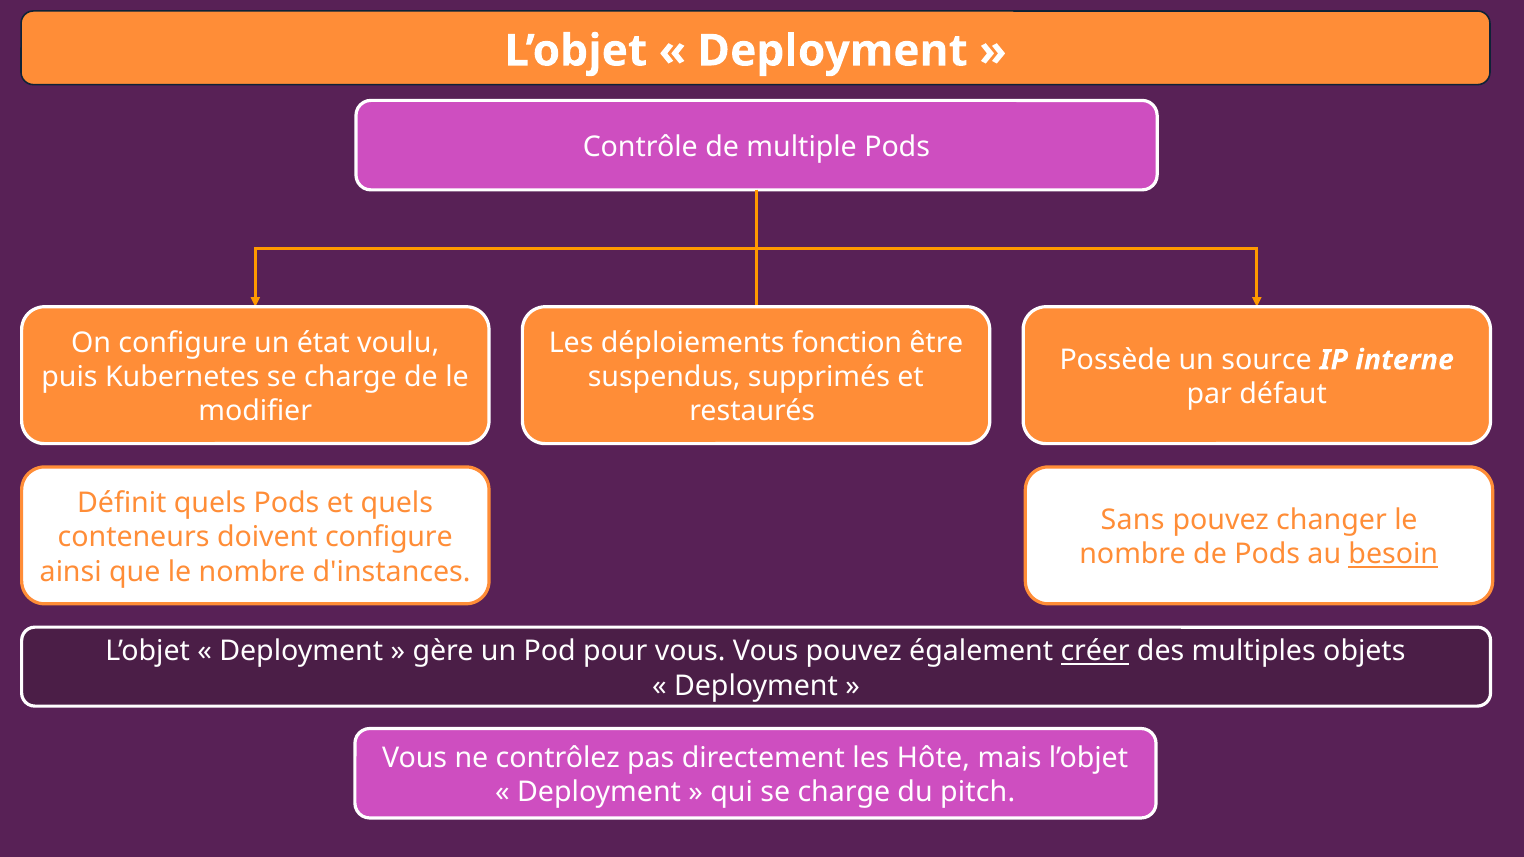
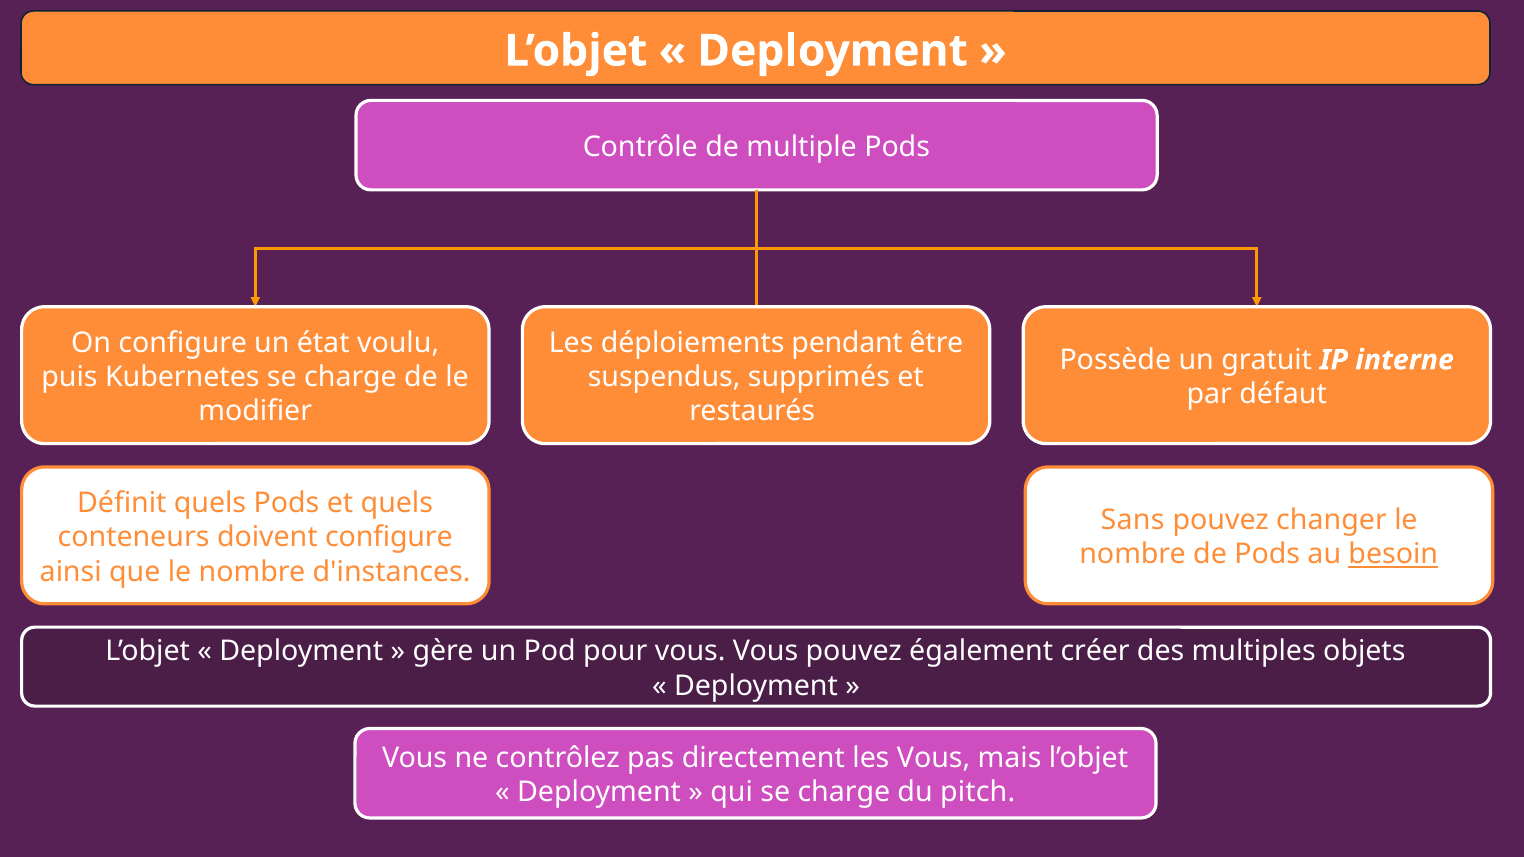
fonction: fonction -> pendant
source: source -> gratuit
créer underline: present -> none
les Hôte: Hôte -> Vous
